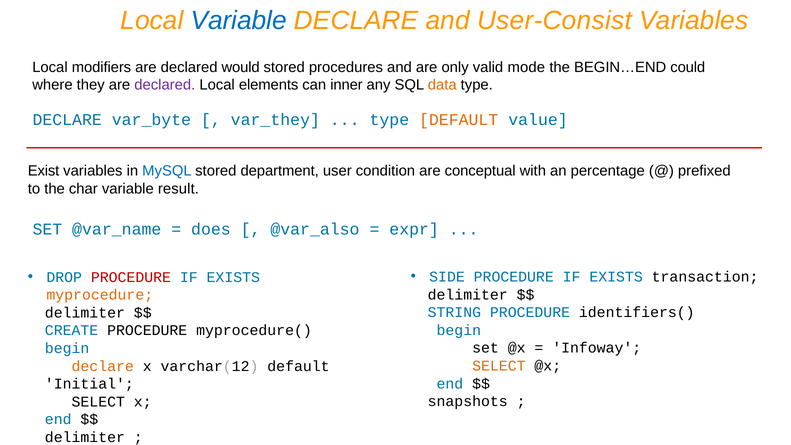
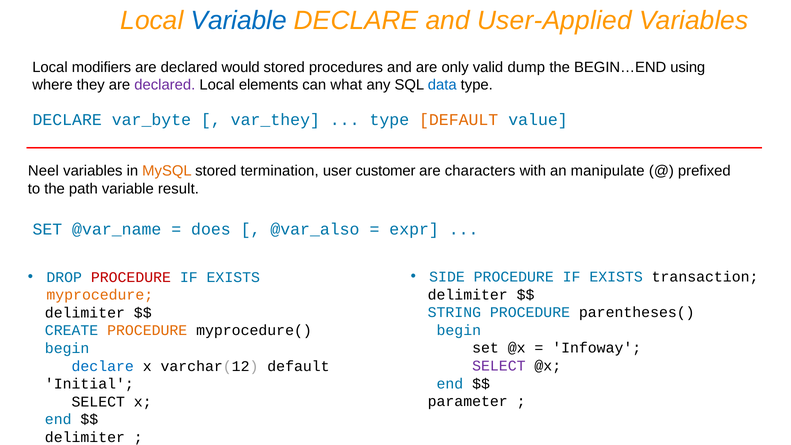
User-Consist: User-Consist -> User-Applied
mode: mode -> dump
could: could -> using
inner: inner -> what
data colour: orange -> blue
Exist: Exist -> Neel
MySQL colour: blue -> orange
department: department -> termination
condition: condition -> customer
conceptual: conceptual -> characters
percentage: percentage -> manipulate
char: char -> path
identifiers(: identifiers( -> parentheses(
PROCEDURE at (147, 330) colour: black -> orange
SELECT at (499, 366) colour: orange -> purple
declare at (103, 366) colour: orange -> blue
snapshots: snapshots -> parameter
